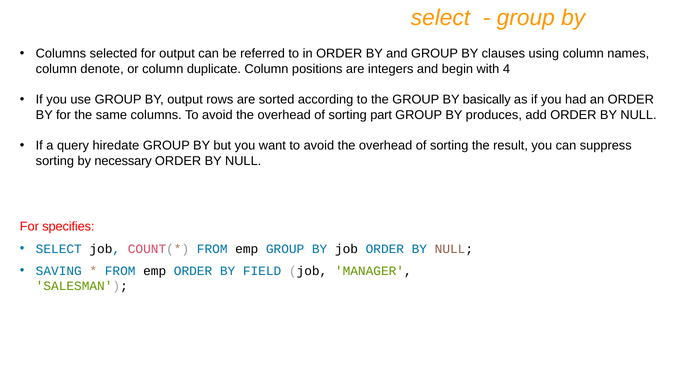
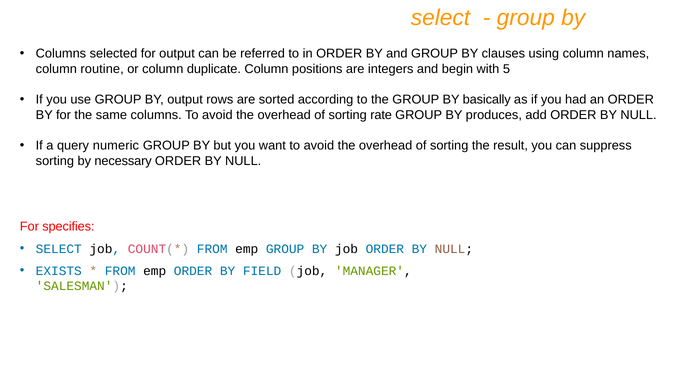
denote: denote -> routine
4: 4 -> 5
part: part -> rate
hiredate: hiredate -> numeric
SAVING: SAVING -> EXISTS
